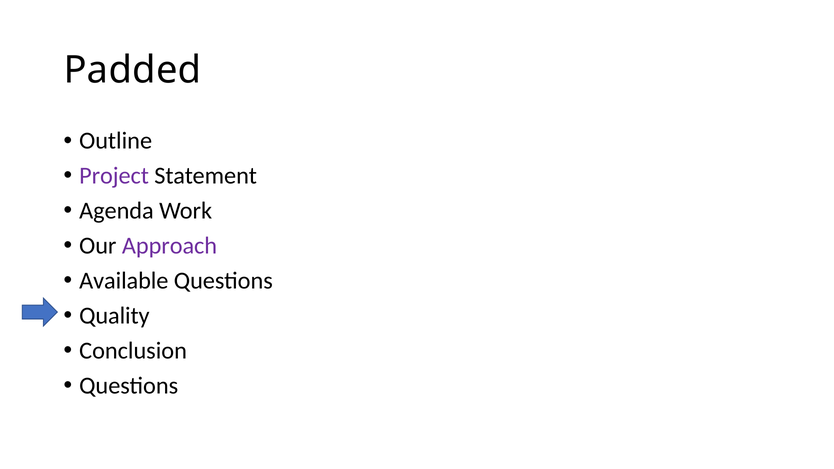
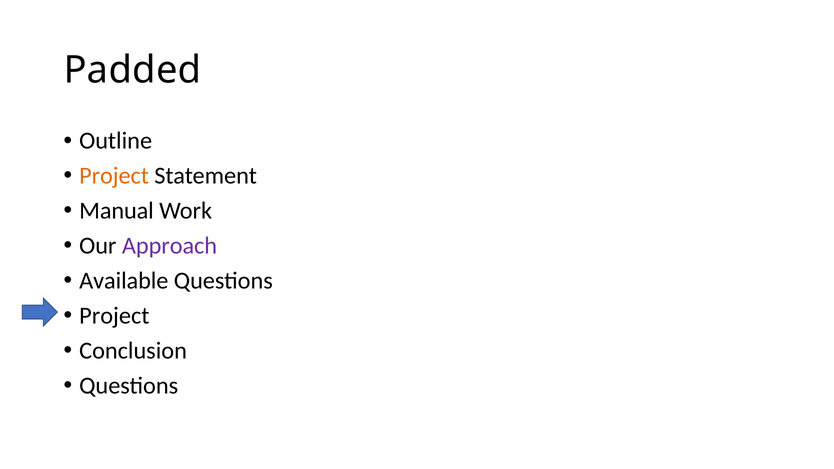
Project at (114, 176) colour: purple -> orange
Agenda: Agenda -> Manual
Quality at (114, 316): Quality -> Project
